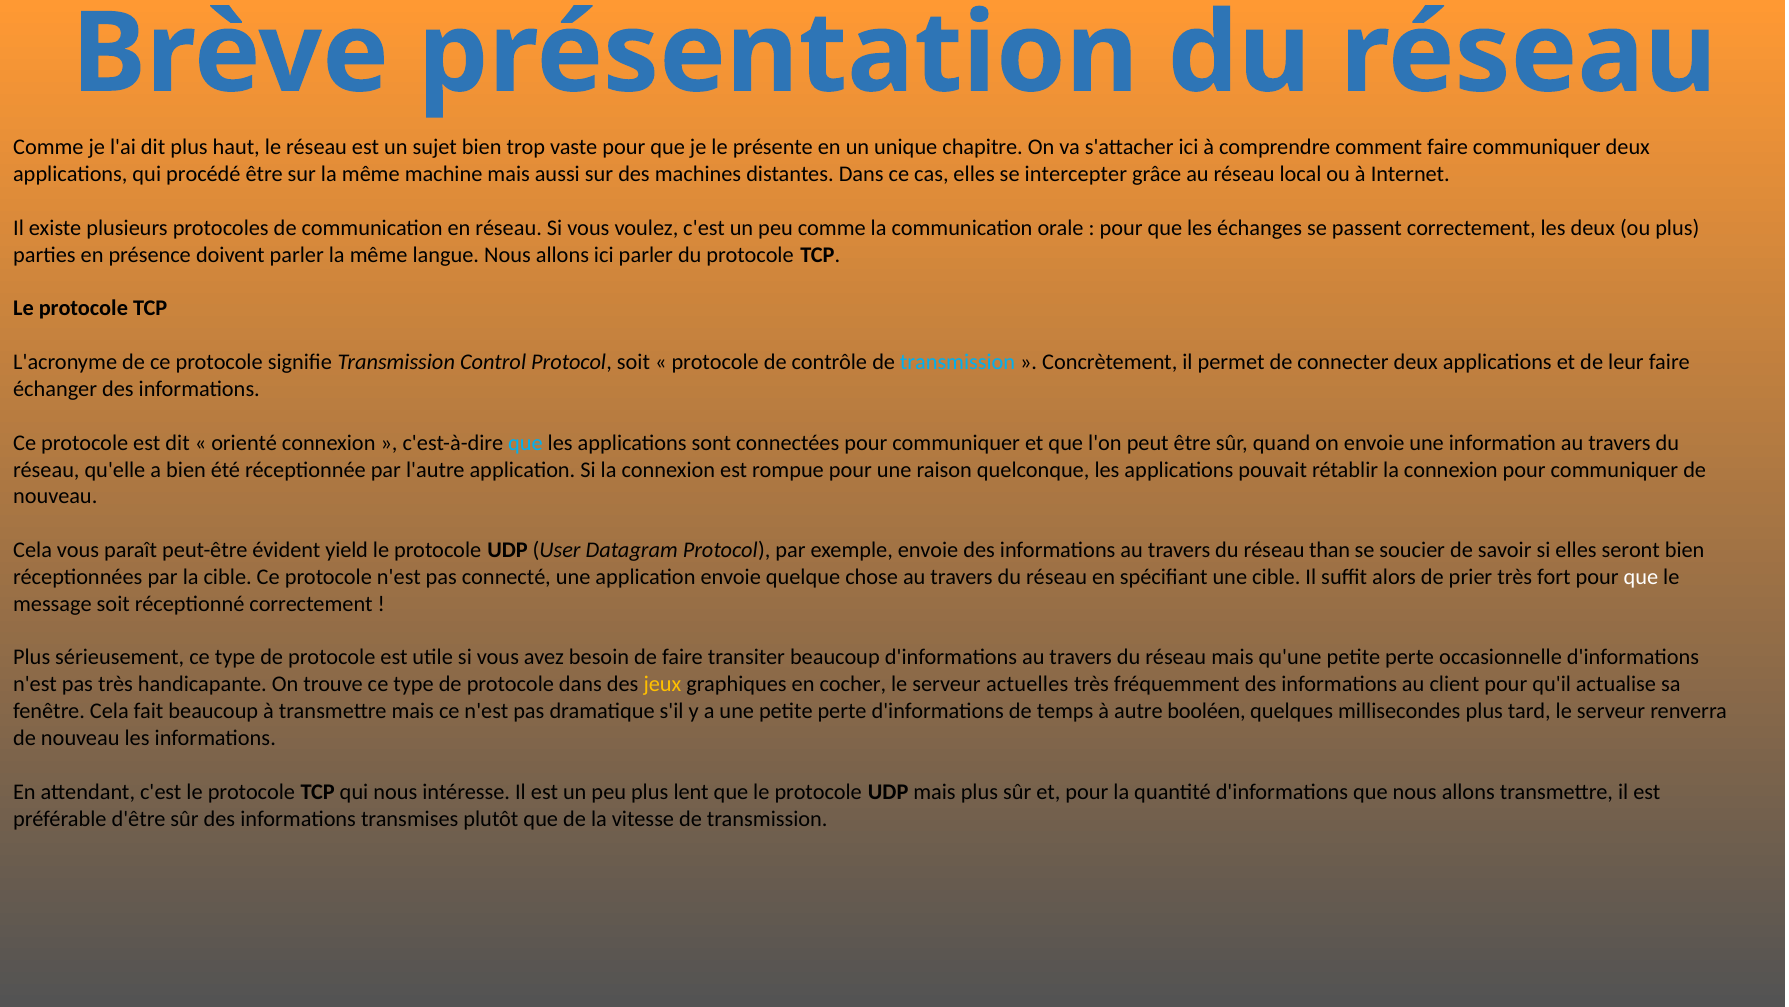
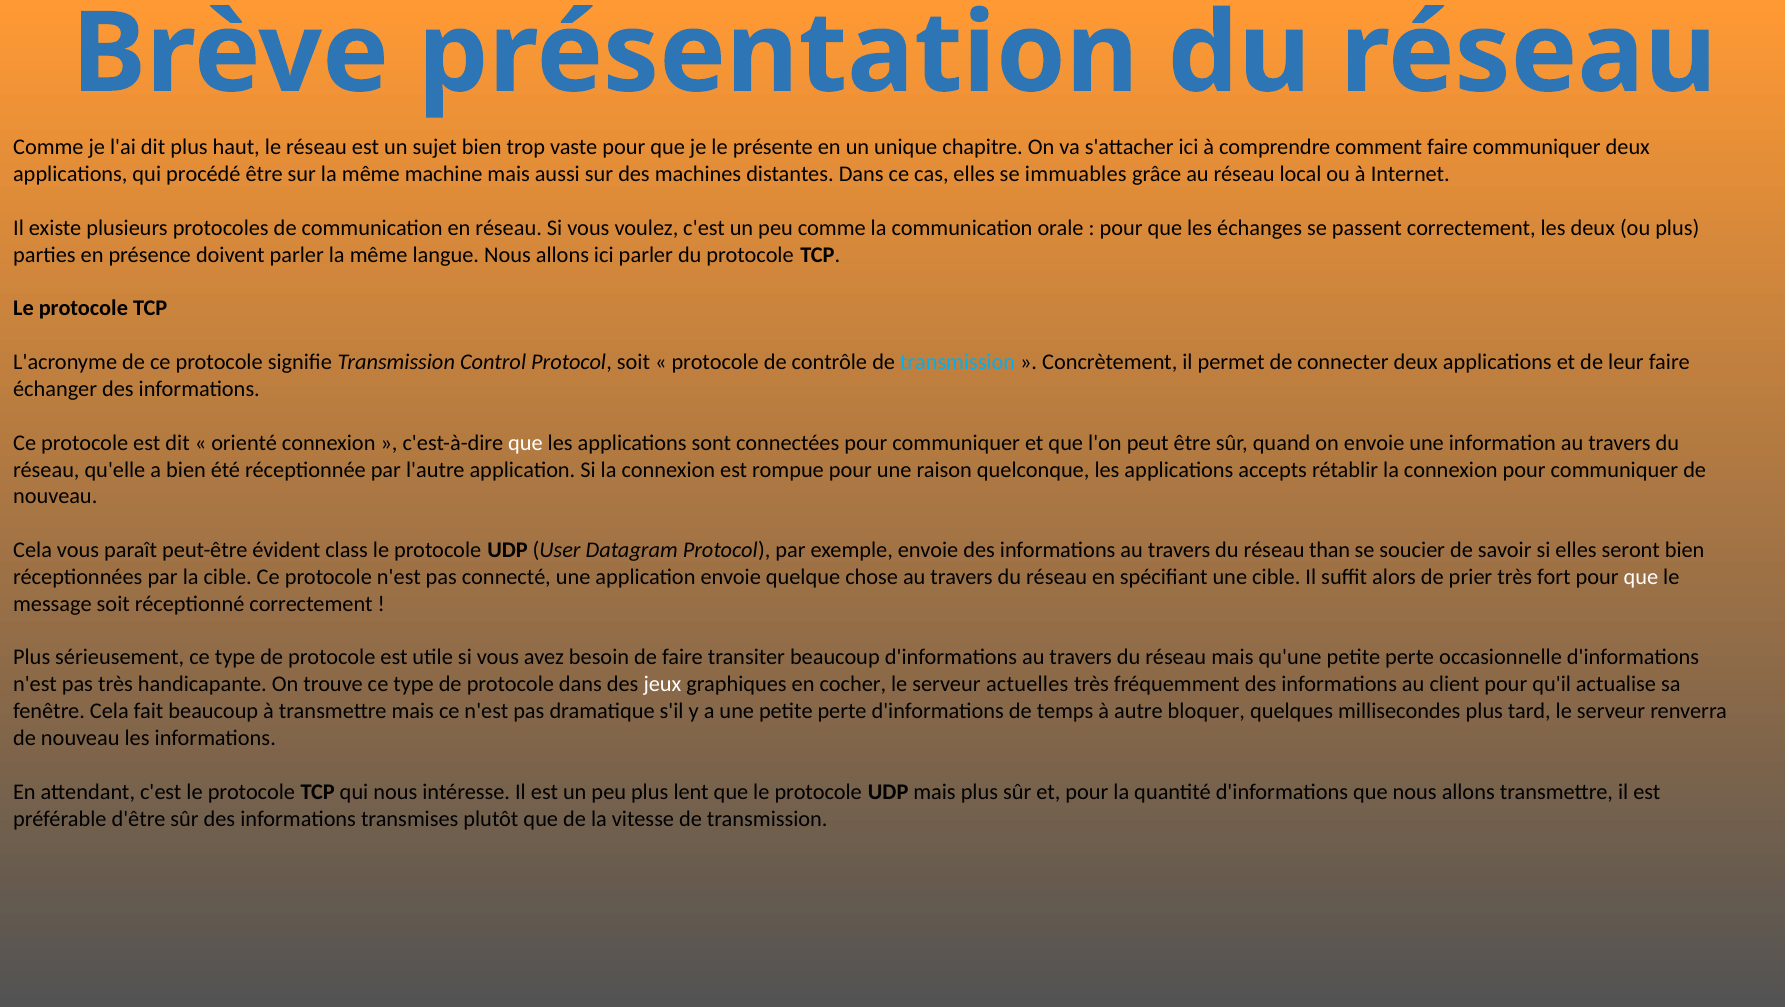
intercepter: intercepter -> immuables
que at (525, 442) colour: light blue -> white
pouvait: pouvait -> accepts
yield: yield -> class
jeux colour: yellow -> white
booléen: booléen -> bloquer
